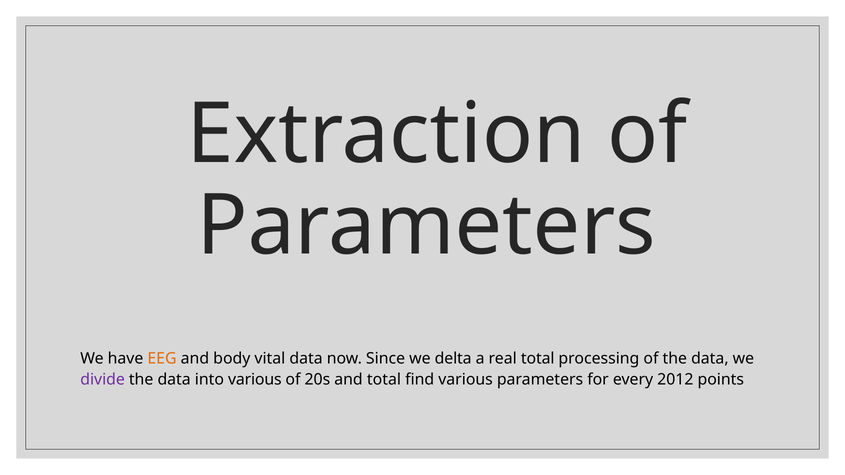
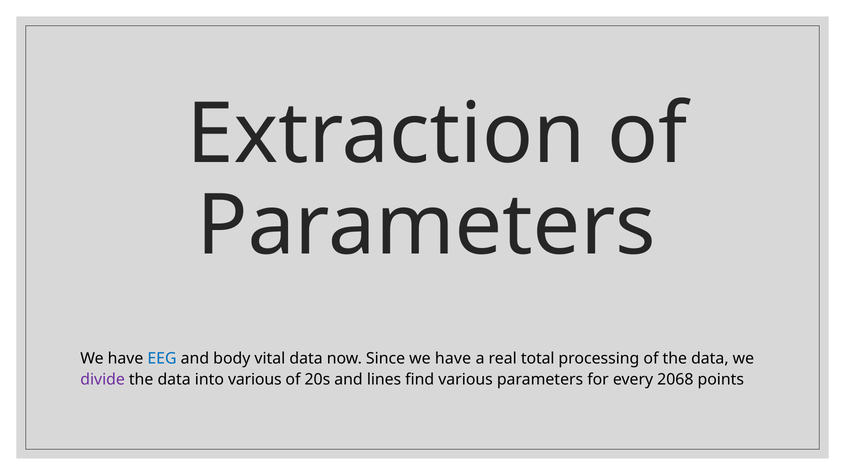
EEG colour: orange -> blue
Since we delta: delta -> have
and total: total -> lines
2012: 2012 -> 2068
